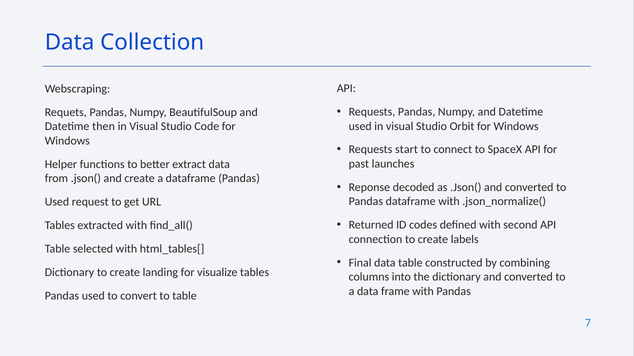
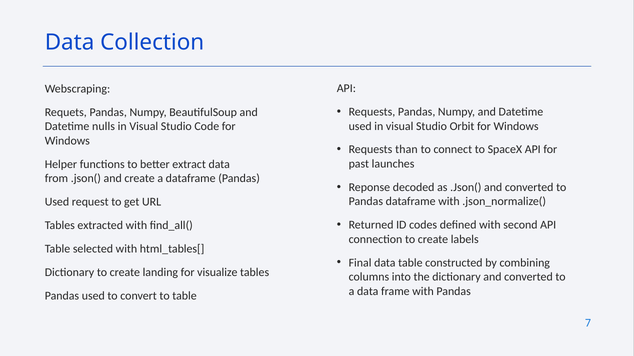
then: then -> nulls
start: start -> than
